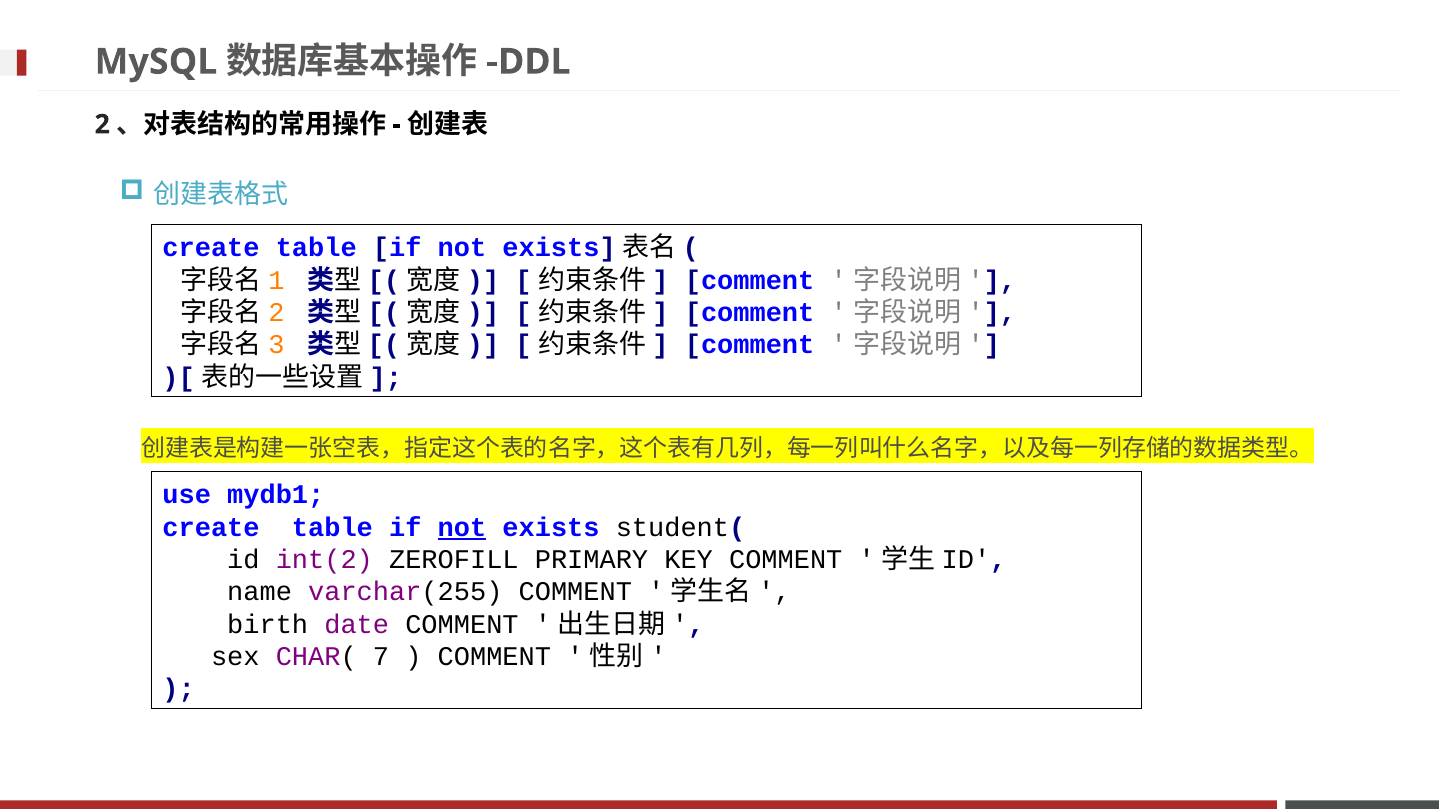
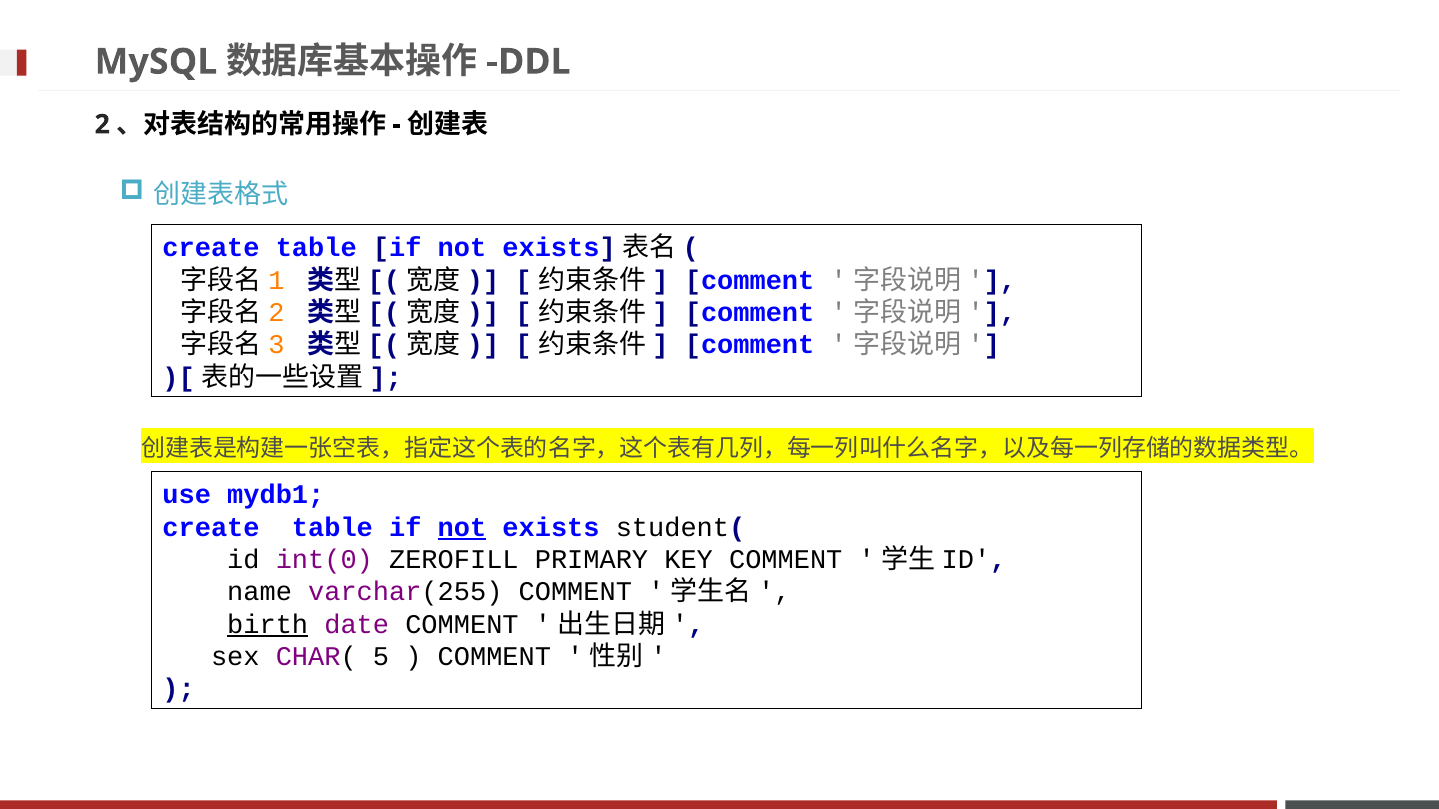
int(2: int(2 -> int(0
birth underline: none -> present
7: 7 -> 5
